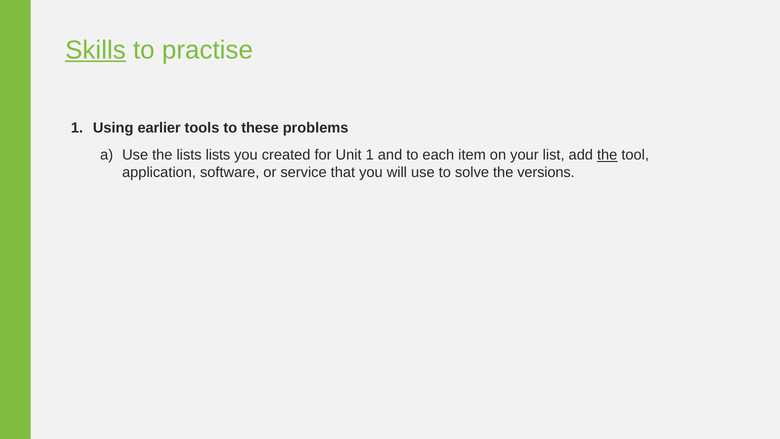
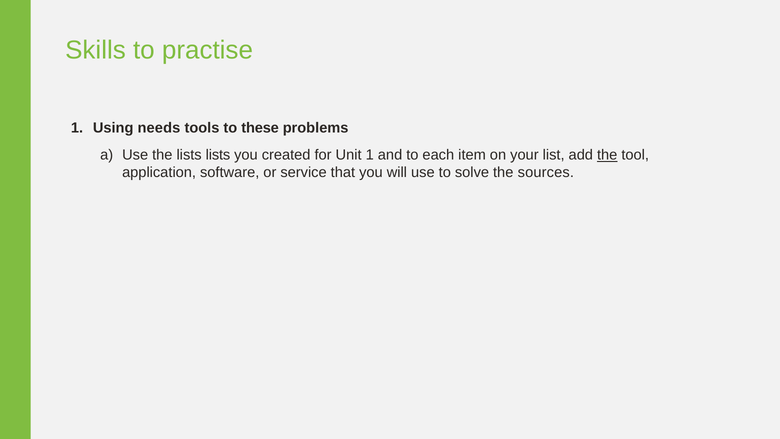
Skills underline: present -> none
earlier: earlier -> needs
versions: versions -> sources
